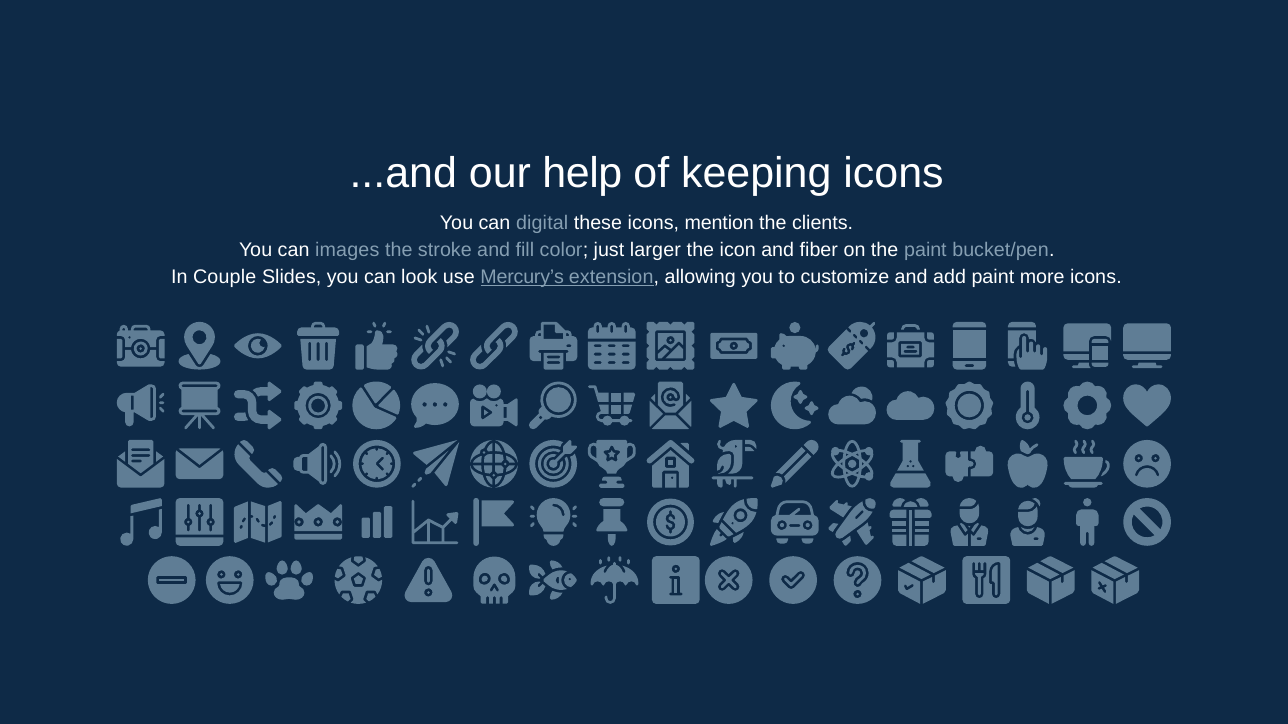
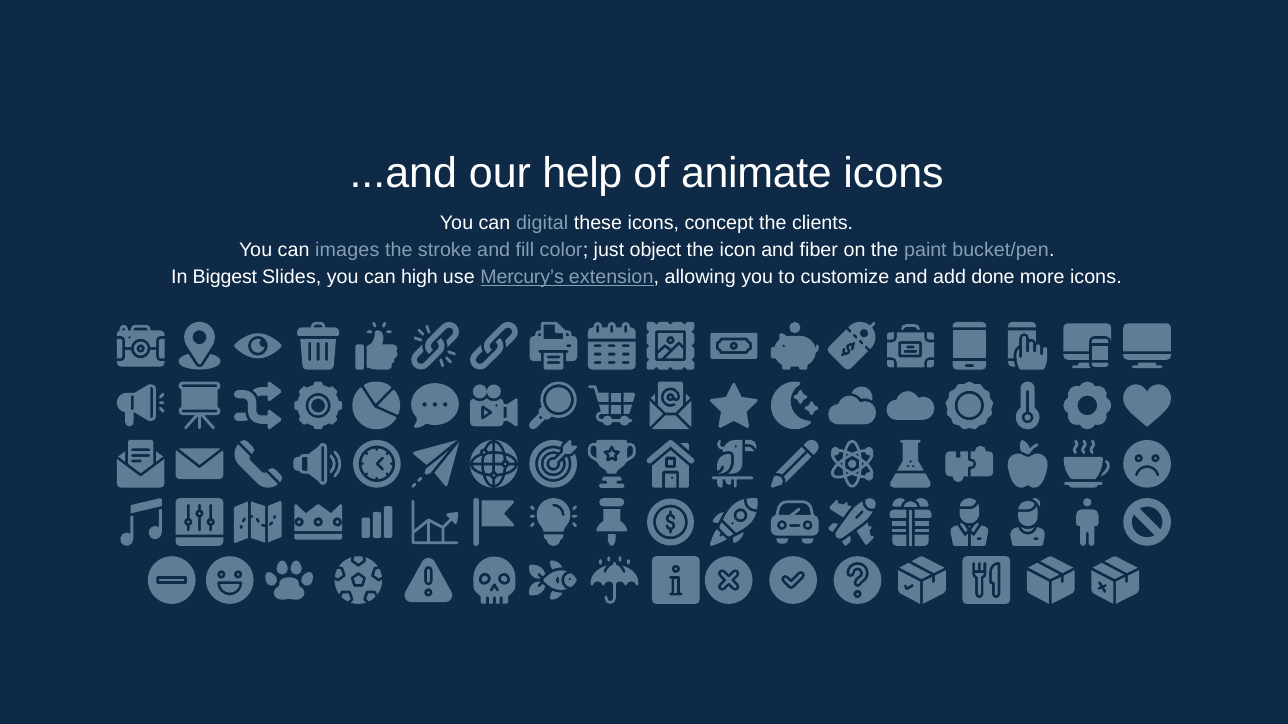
keeping: keeping -> animate
mention: mention -> concept
larger: larger -> object
Couple: Couple -> Biggest
look: look -> high
add paint: paint -> done
